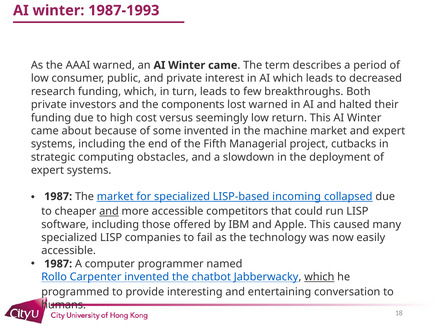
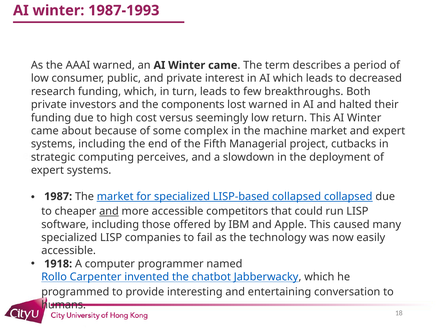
some invented: invented -> complex
obstacles: obstacles -> perceives
LISP-based incoming: incoming -> collapsed
1987 at (58, 264): 1987 -> 1918
which at (319, 277) underline: present -> none
